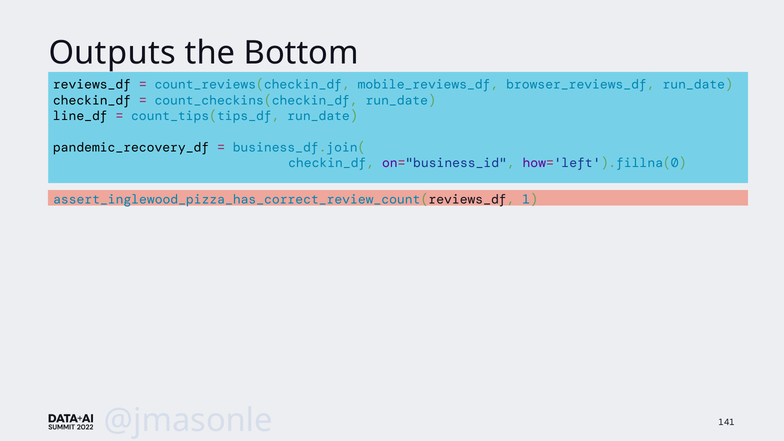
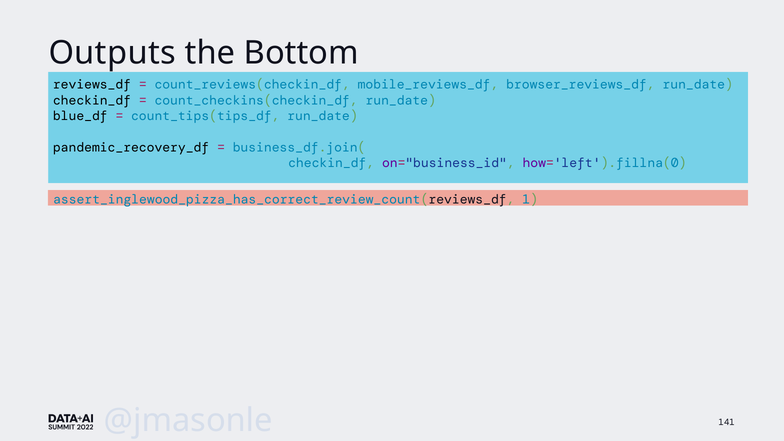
line_df: line_df -> blue_df
